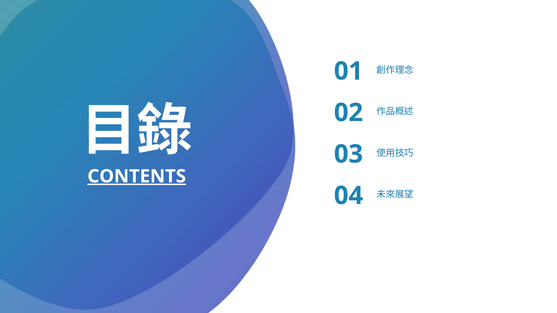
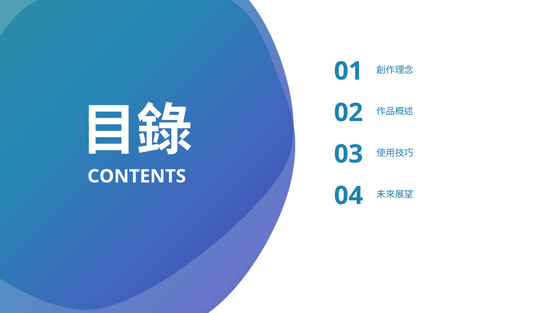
CONTENTS underline: present -> none
